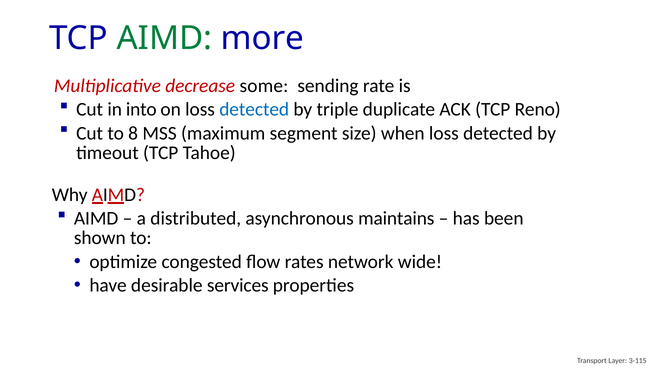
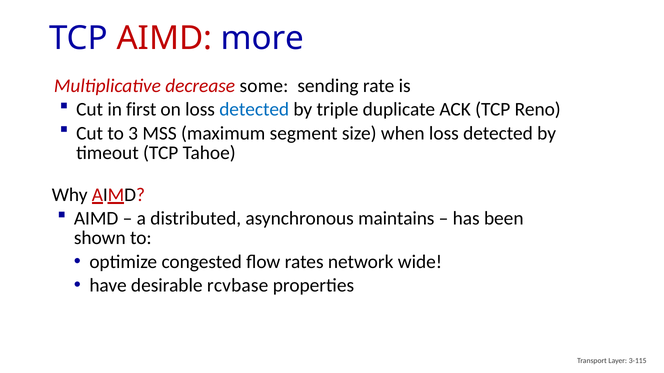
AIMD at (164, 38) colour: green -> red
into: into -> first
8: 8 -> 3
services: services -> rcvbase
